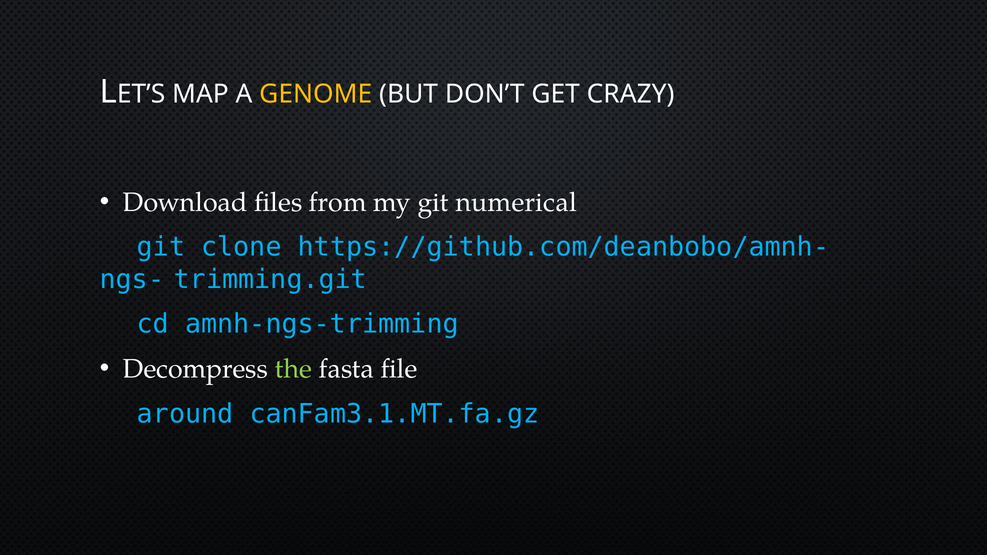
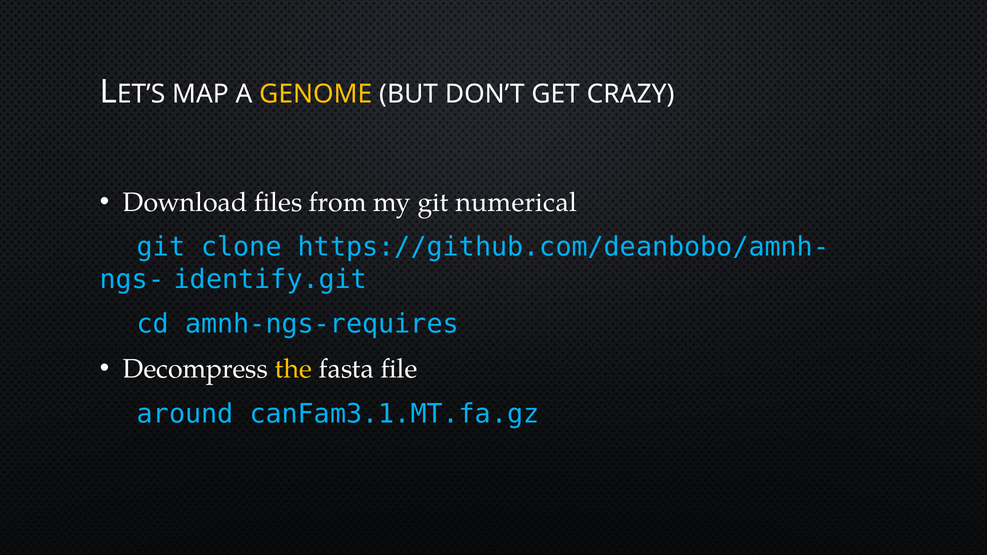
trimming.git: trimming.git -> identify.git
amnh-ngs-trimming: amnh-ngs-trimming -> amnh-ngs-requires
the colour: light green -> yellow
